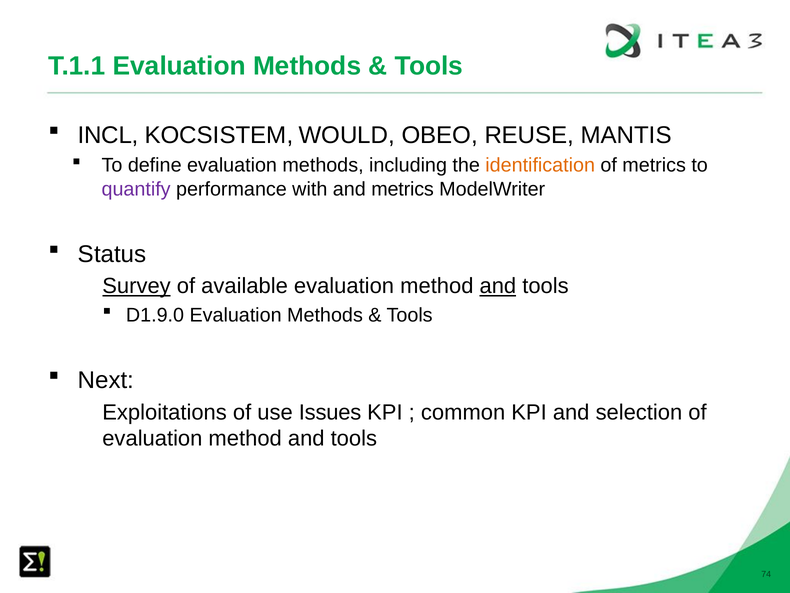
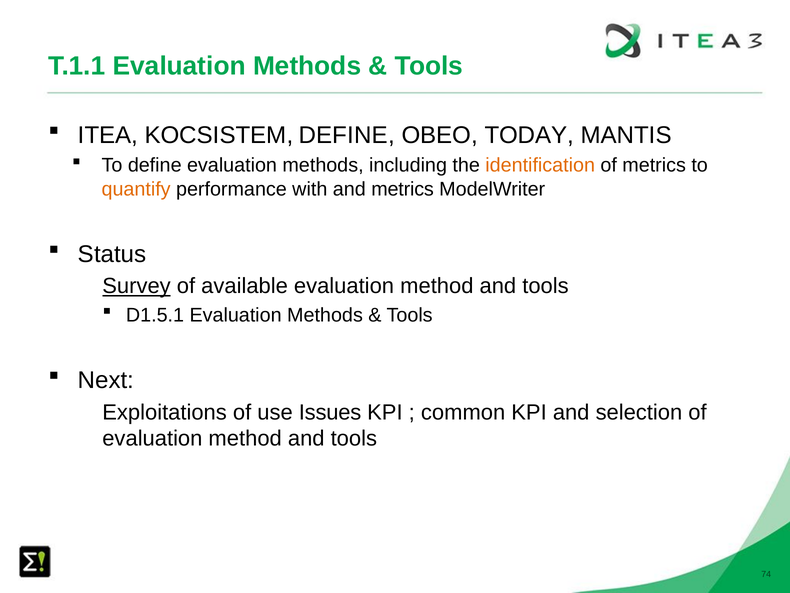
INCL: INCL -> ITEA
KOCSISTEM WOULD: WOULD -> DEFINE
REUSE: REUSE -> TODAY
quantify colour: purple -> orange
and at (498, 286) underline: present -> none
D1.9.0: D1.9.0 -> D1.5.1
